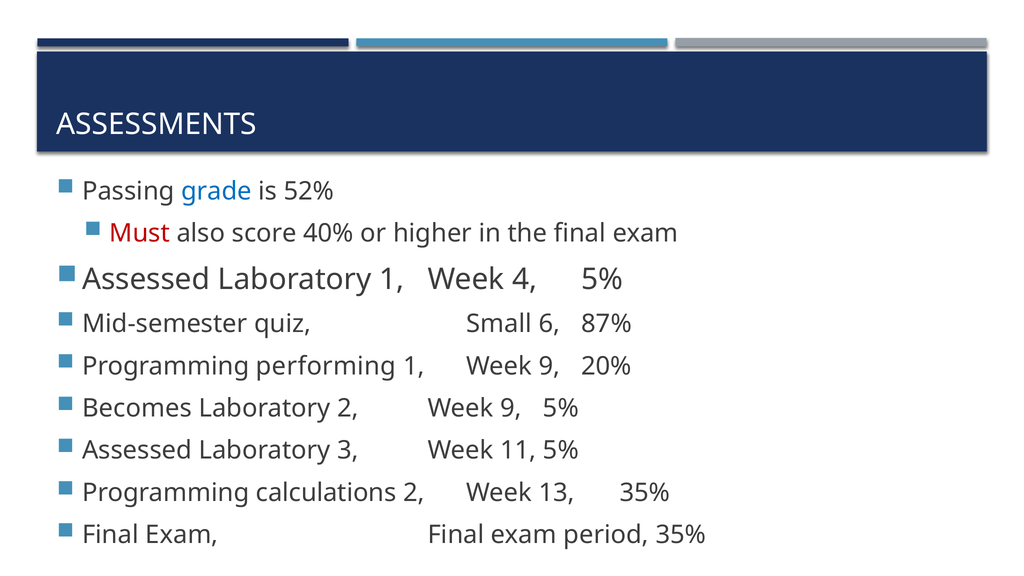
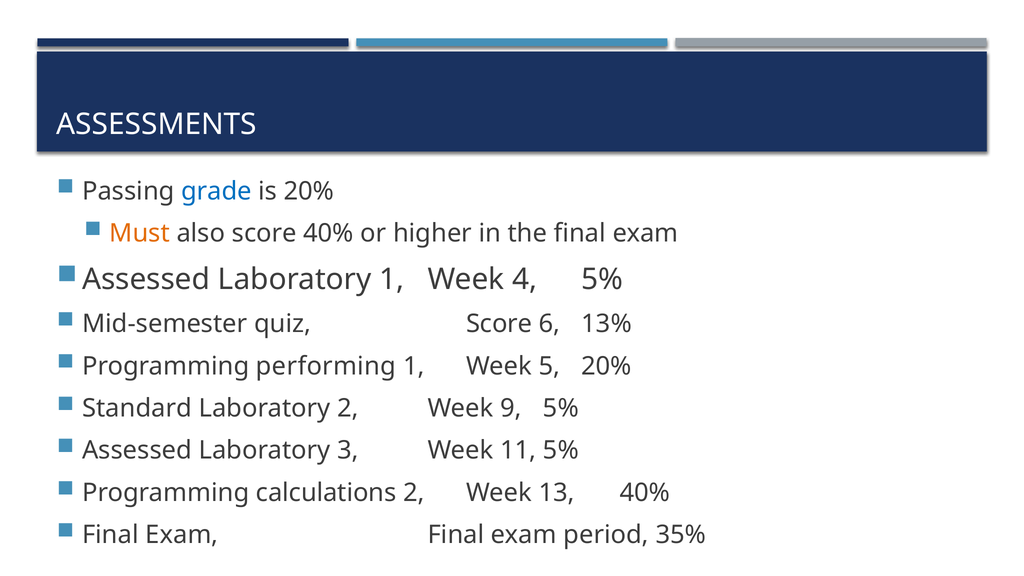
is 52%: 52% -> 20%
Must colour: red -> orange
quiz Small: Small -> Score
87%: 87% -> 13%
1 Week 9: 9 -> 5
Becomes: Becomes -> Standard
13 35%: 35% -> 40%
